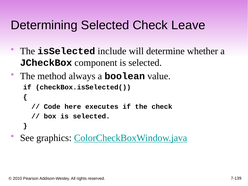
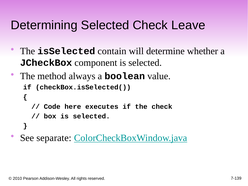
include: include -> contain
graphics: graphics -> separate
